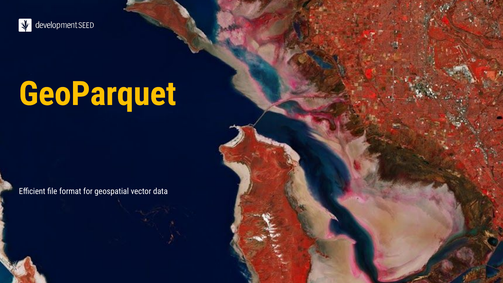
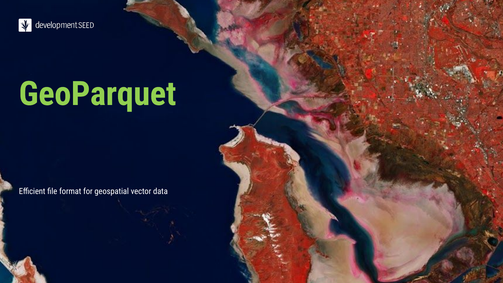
GeoParquet colour: yellow -> light green
